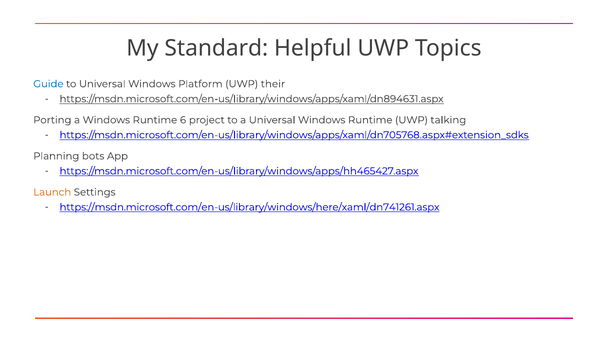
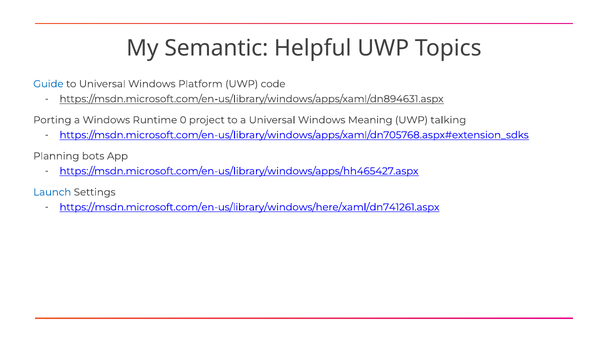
Standard: Standard -> Semantic
their: their -> code
6: 6 -> 0
Universal Windows Runtime: Runtime -> Meaning
Launch colour: orange -> blue
